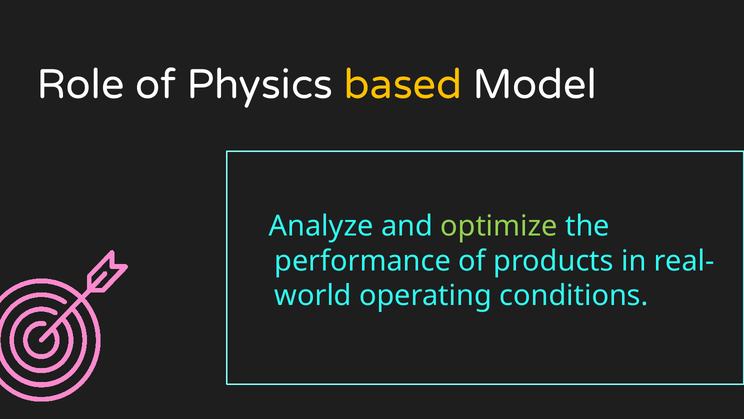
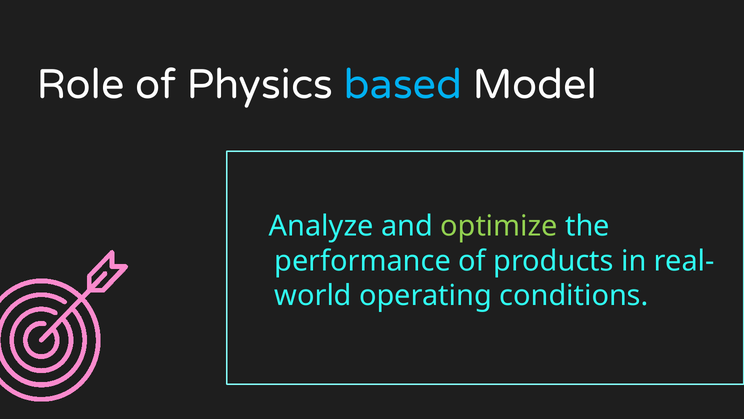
based colour: yellow -> light blue
